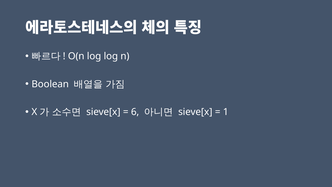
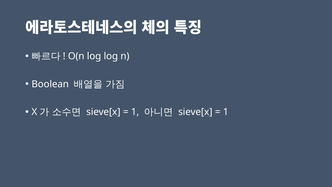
6 at (135, 112): 6 -> 1
